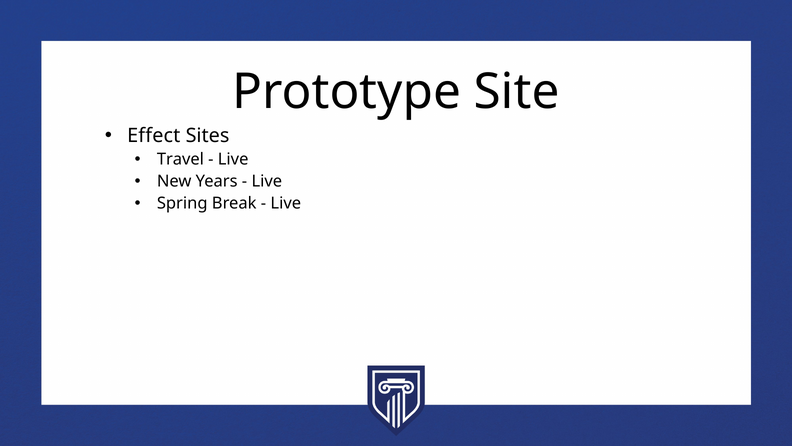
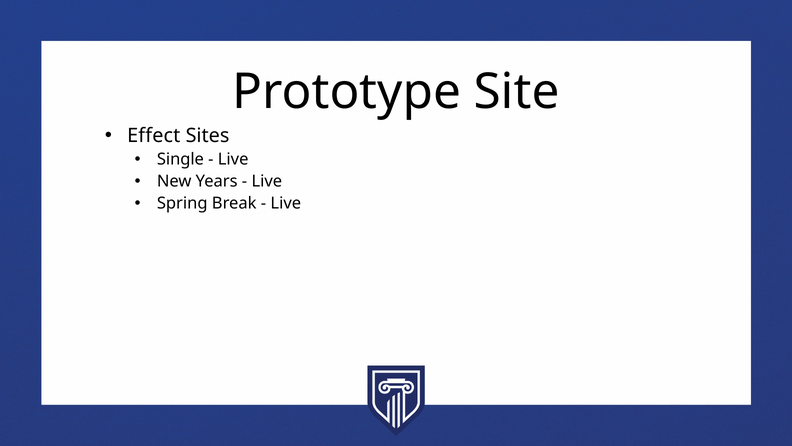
Travel: Travel -> Single
